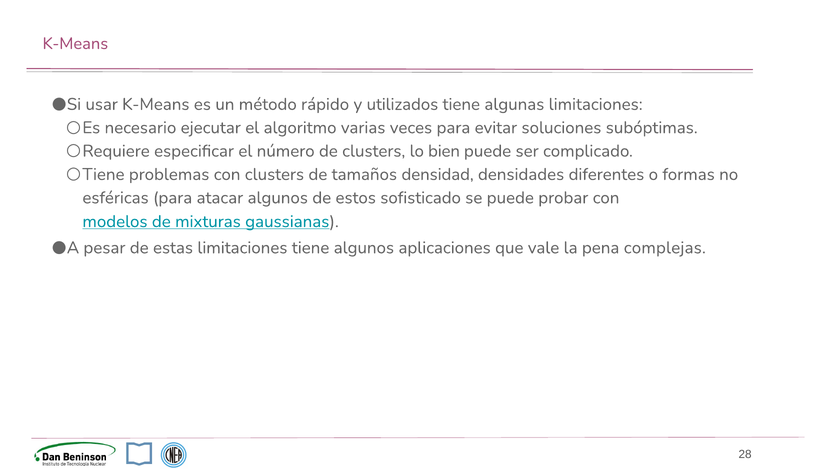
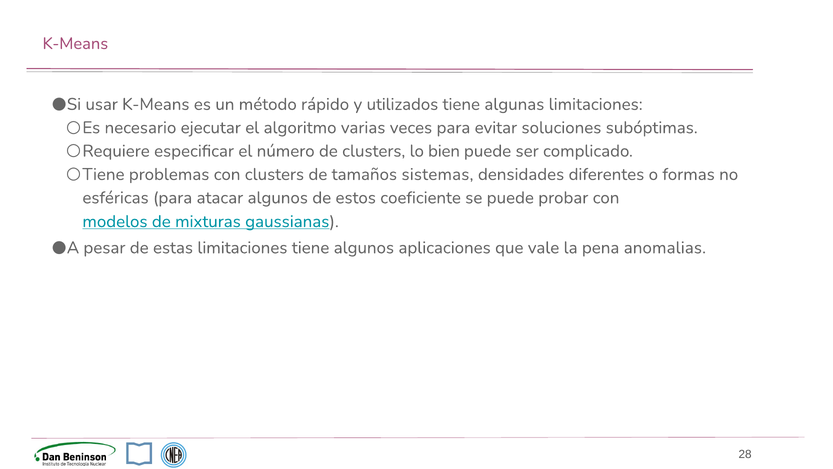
densidad: densidad -> sistemas
sofisticado: sofisticado -> coeficiente
complejas: complejas -> anomalias
